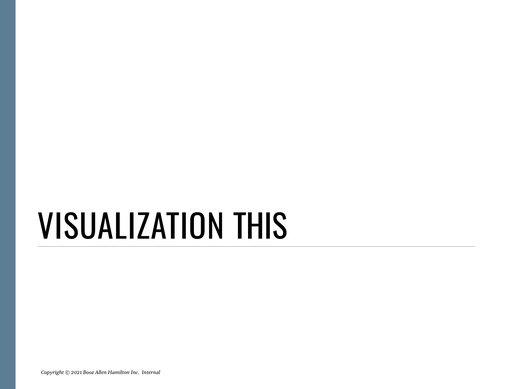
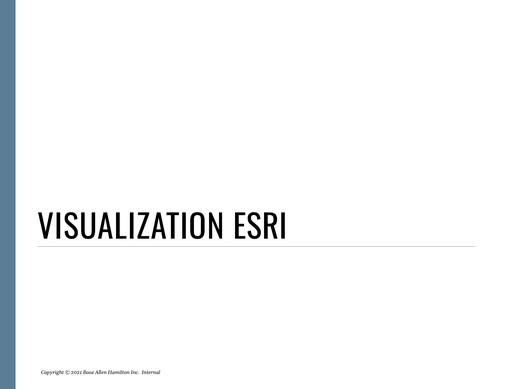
THIS: THIS -> ESRI
